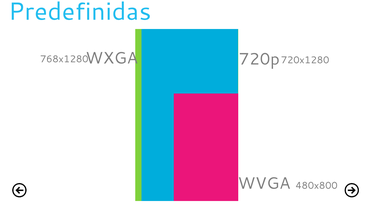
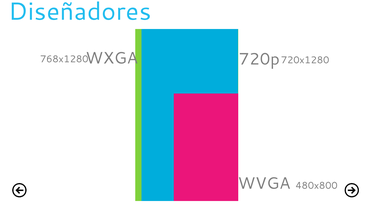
Predefinidas: Predefinidas -> Diseñadores
